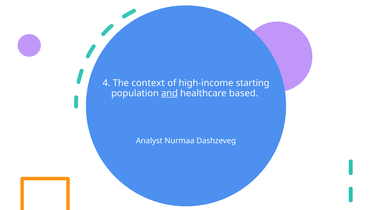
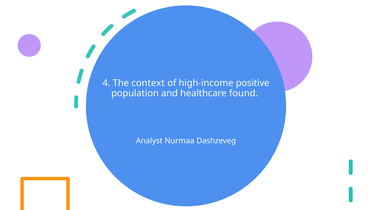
starting: starting -> positive
and underline: present -> none
based: based -> found
